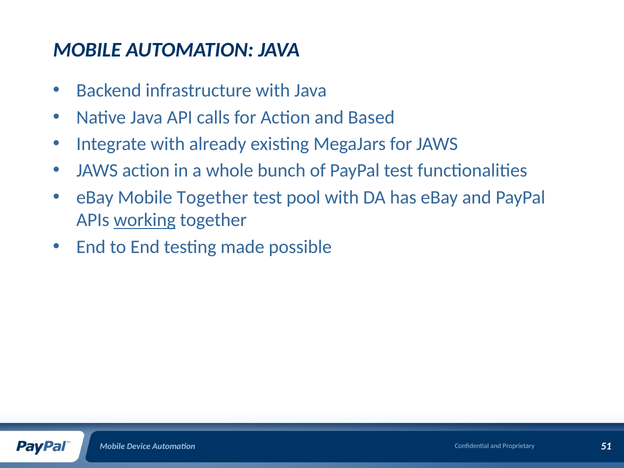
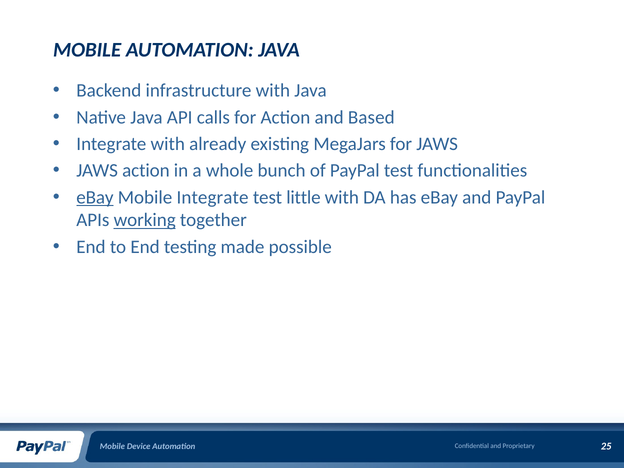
eBay at (95, 197) underline: none -> present
Mobile Together: Together -> Integrate
pool: pool -> little
51: 51 -> 25
